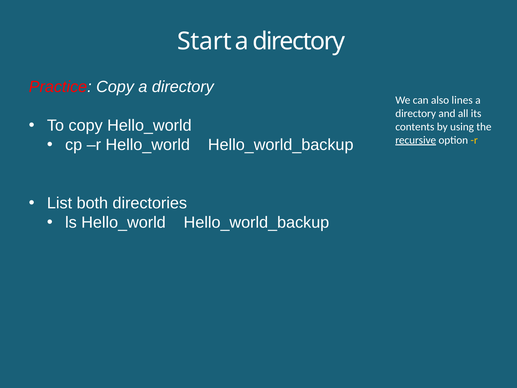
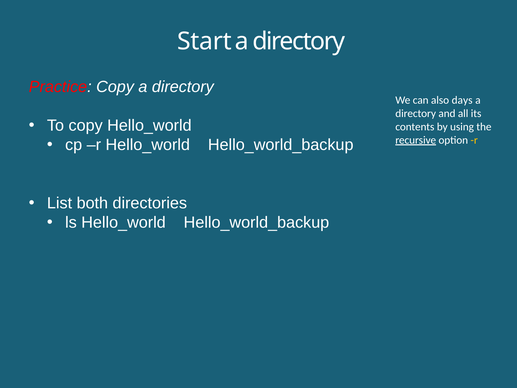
lines: lines -> days
